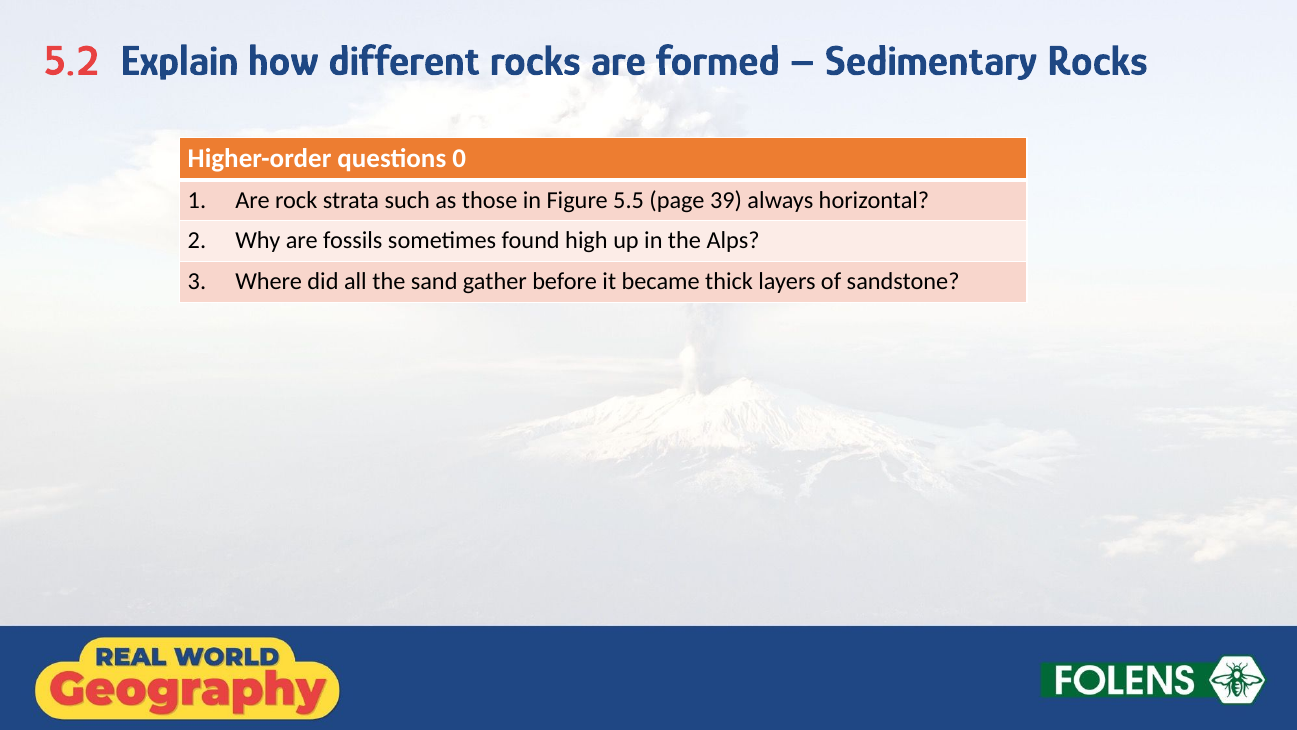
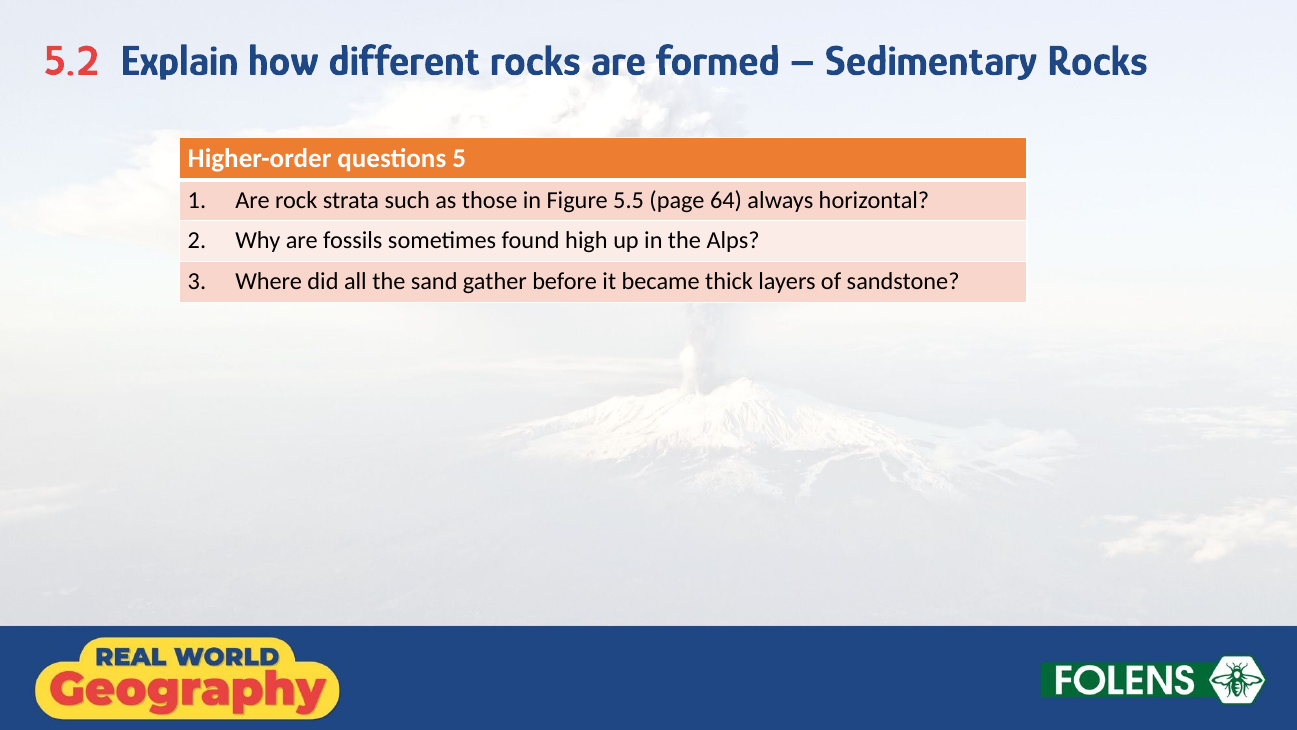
0: 0 -> 5
39: 39 -> 64
